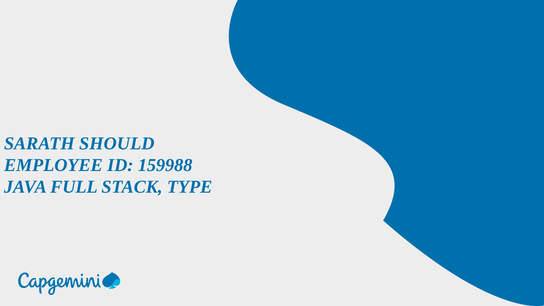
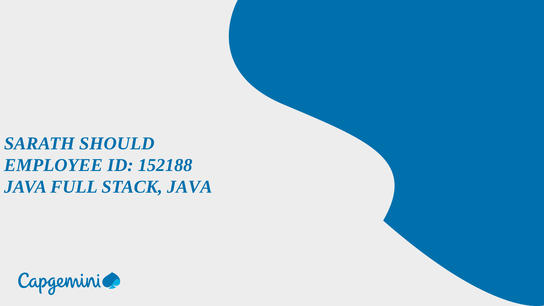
159988: 159988 -> 152188
STACK TYPE: TYPE -> JAVA
